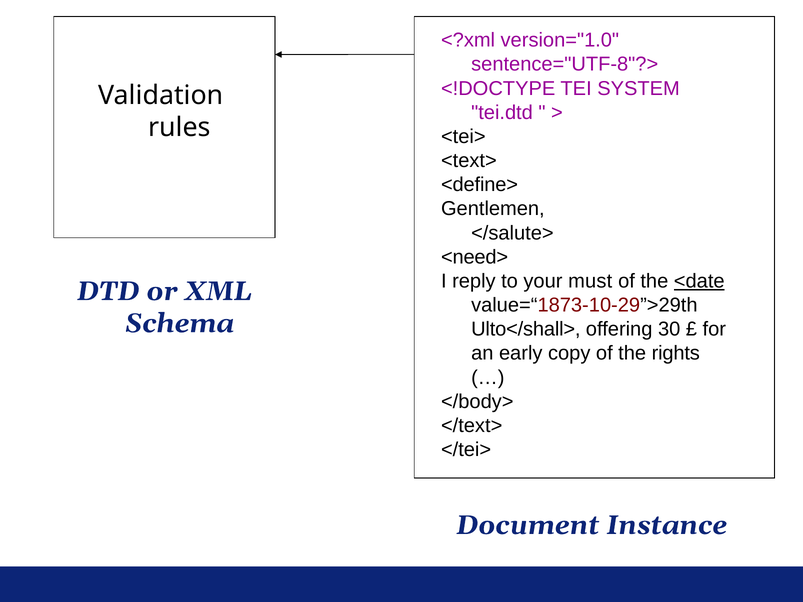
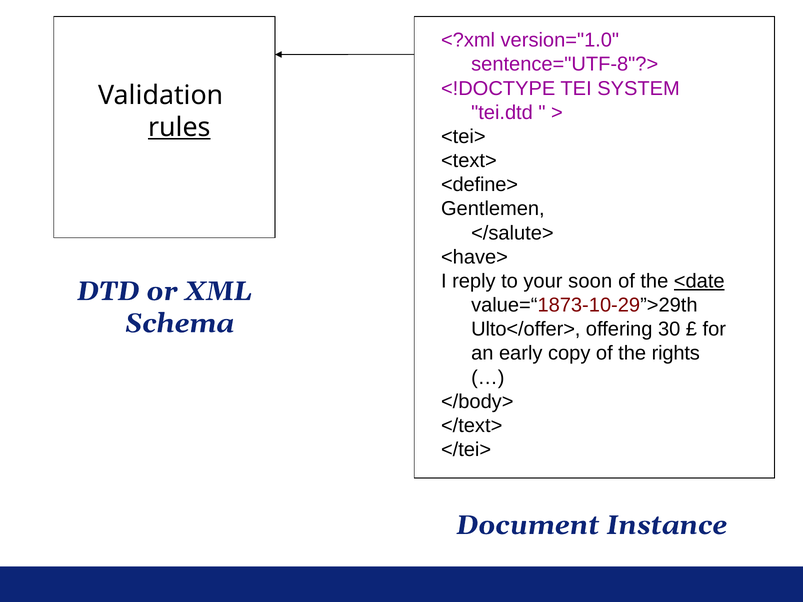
rules underline: none -> present
<need>: <need> -> <have>
must: must -> soon
Ulto</shall>: Ulto</shall> -> Ulto</offer>
